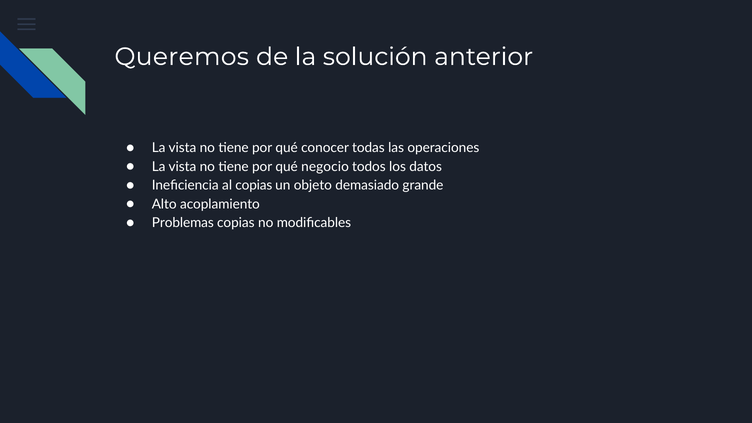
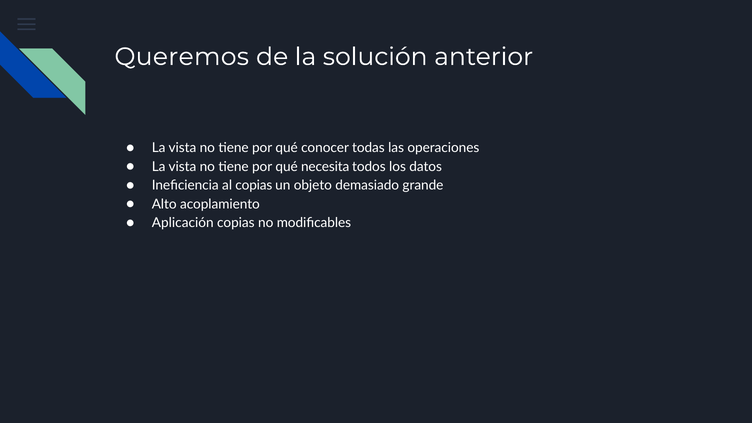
negocio: negocio -> necesita
Problemas: Problemas -> Aplicación
